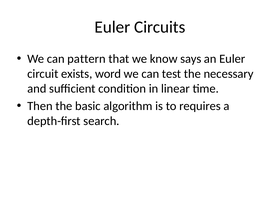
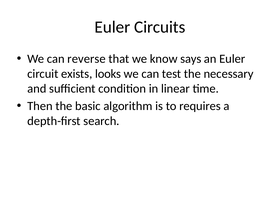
pattern: pattern -> reverse
word: word -> looks
